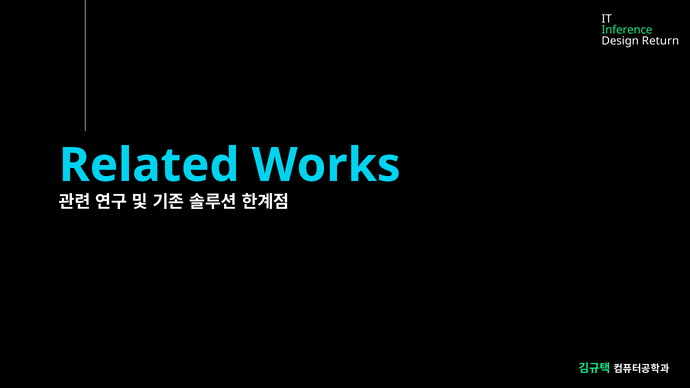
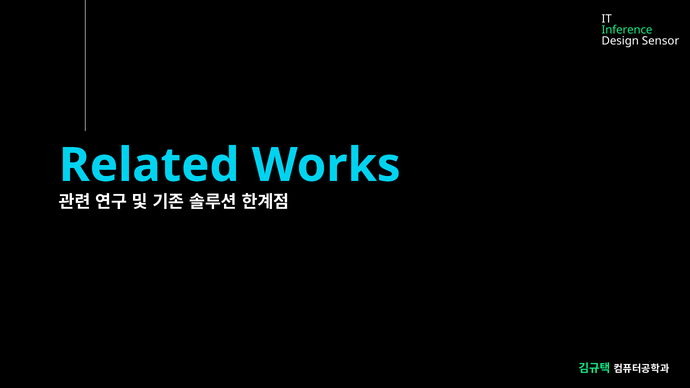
Return: Return -> Sensor
